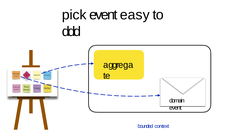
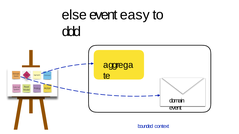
pick: pick -> else
